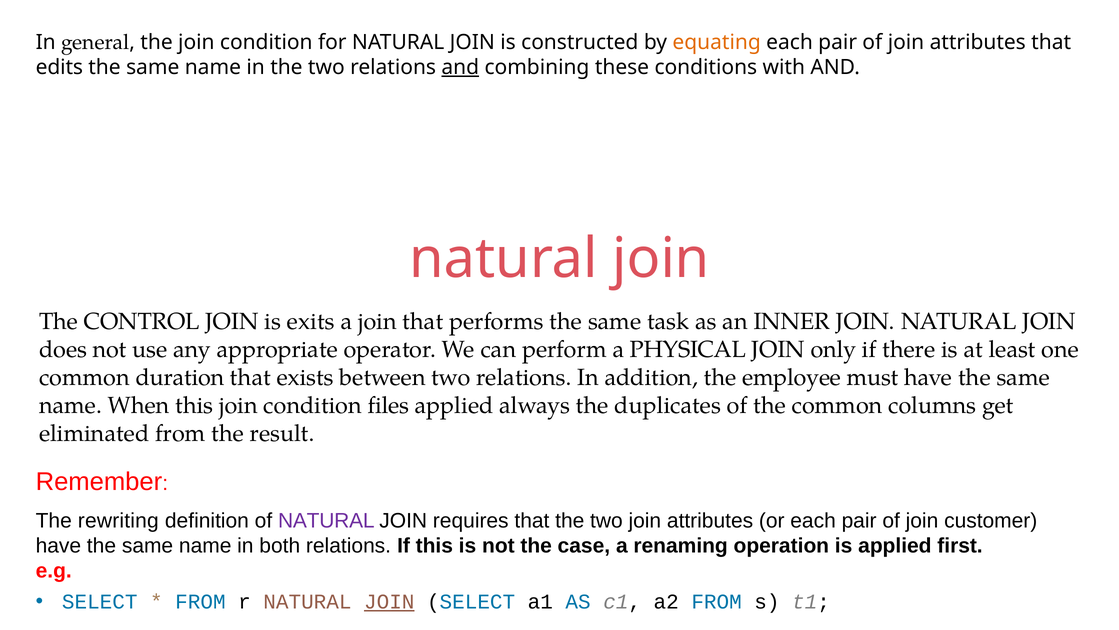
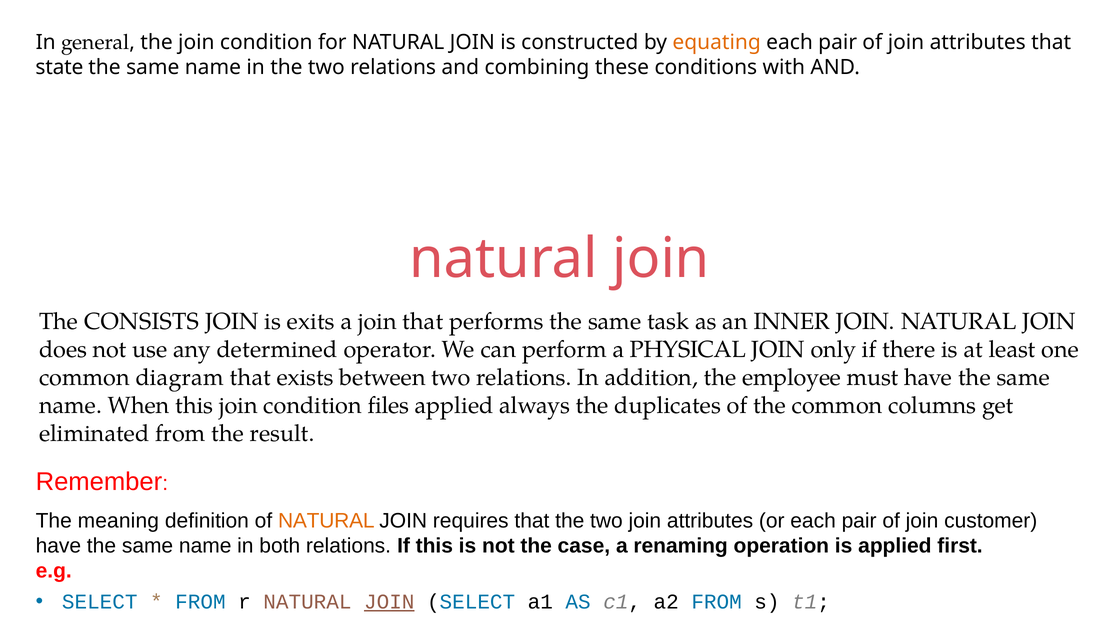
edits: edits -> state
and at (460, 67) underline: present -> none
CONTROL: CONTROL -> CONSISTS
appropriate: appropriate -> determined
duration: duration -> diagram
rewriting: rewriting -> meaning
NATURAL at (326, 520) colour: purple -> orange
